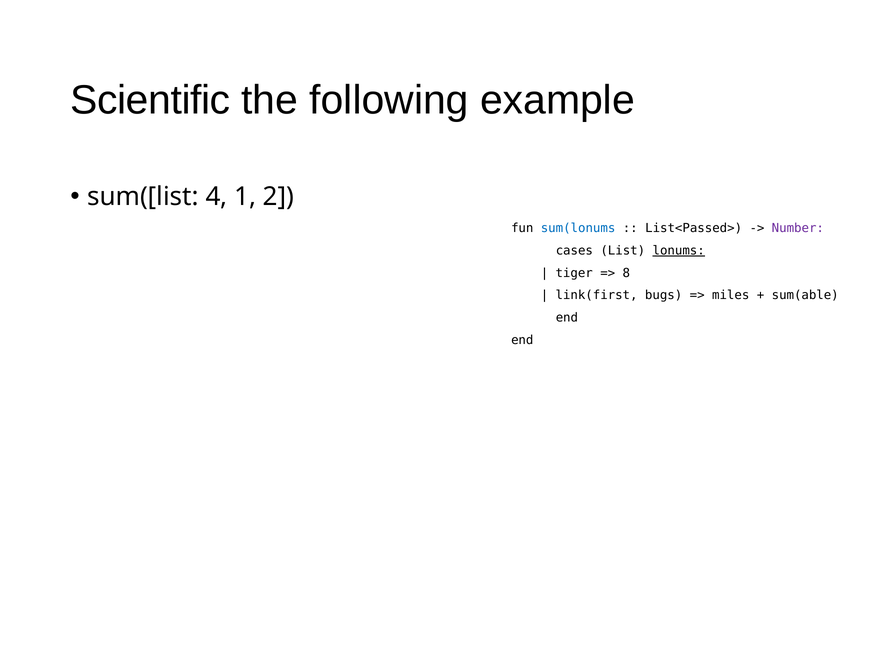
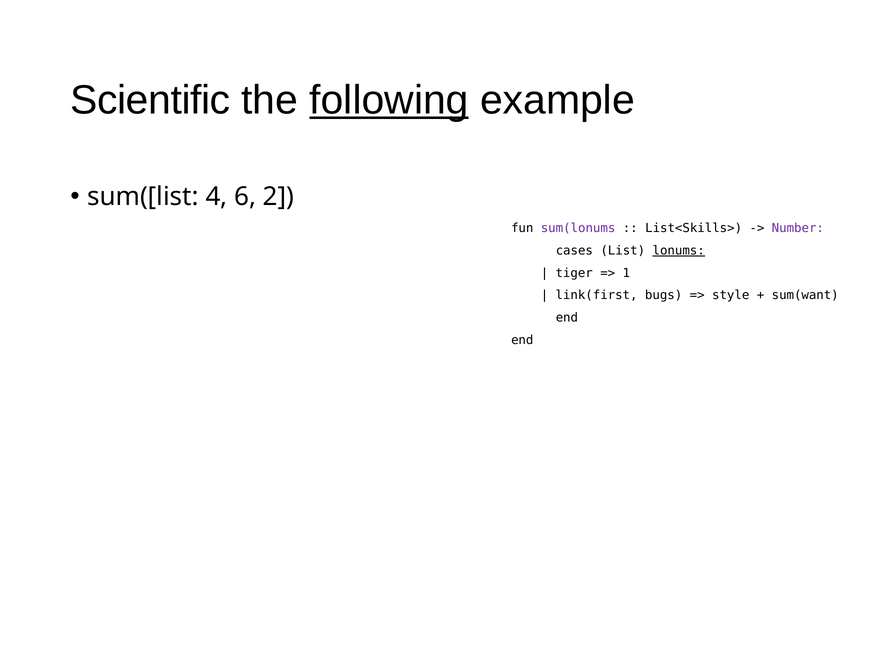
following underline: none -> present
1: 1 -> 6
sum(lonums colour: blue -> purple
List<Passed>: List<Passed> -> List<Skills>
8: 8 -> 1
miles: miles -> style
sum(able: sum(able -> sum(want
